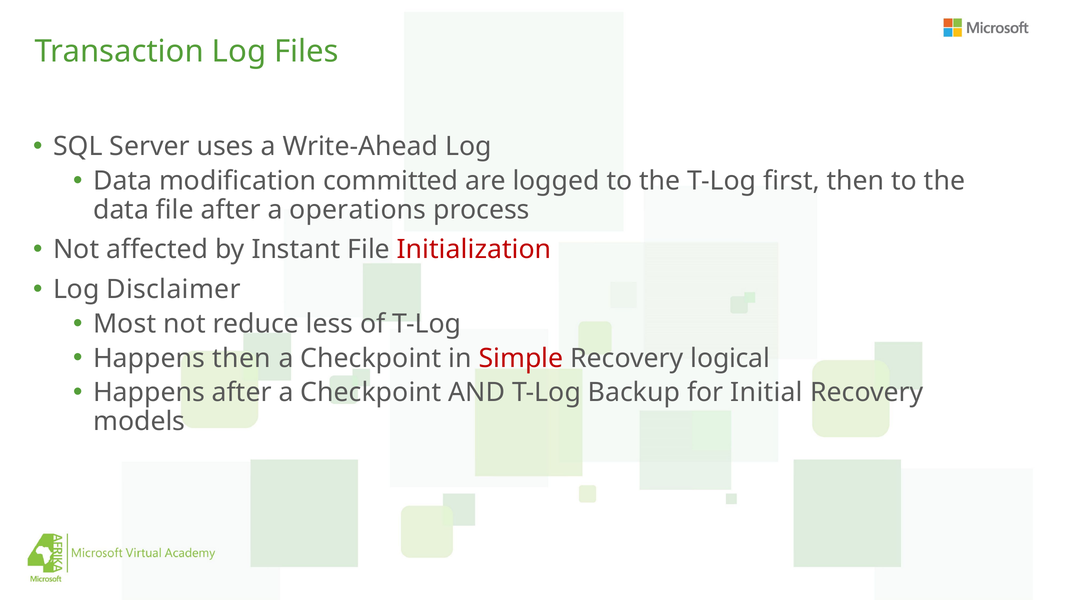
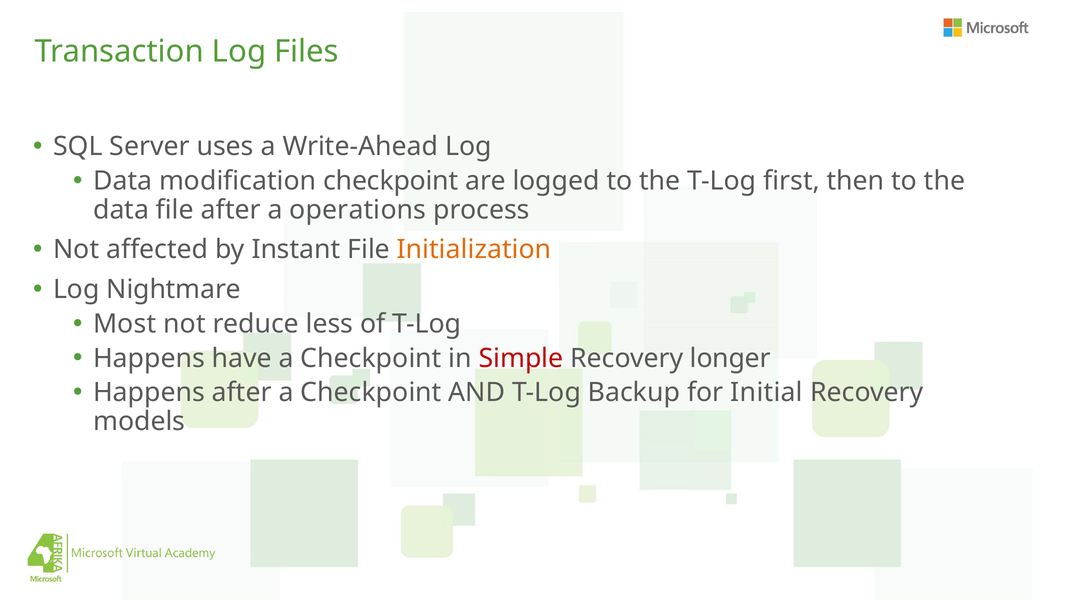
modification committed: committed -> checkpoint
Initialization colour: red -> orange
Disclaimer: Disclaimer -> Nightmare
Happens then: then -> have
logical: logical -> longer
